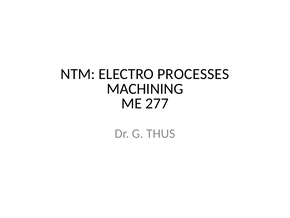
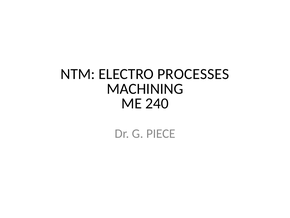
277: 277 -> 240
THUS: THUS -> PIECE
